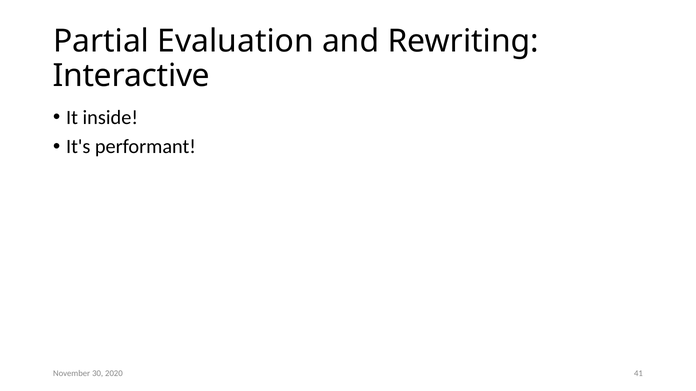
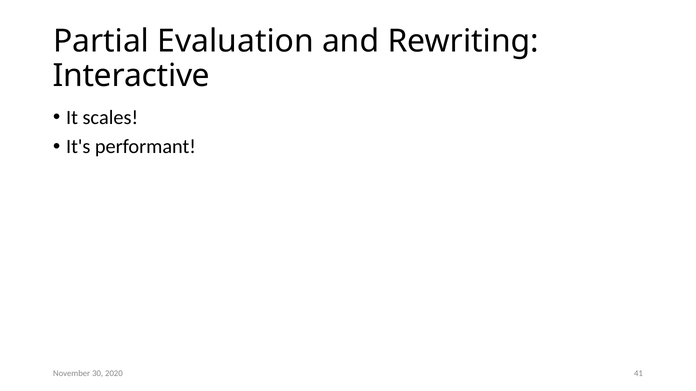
inside: inside -> scales
